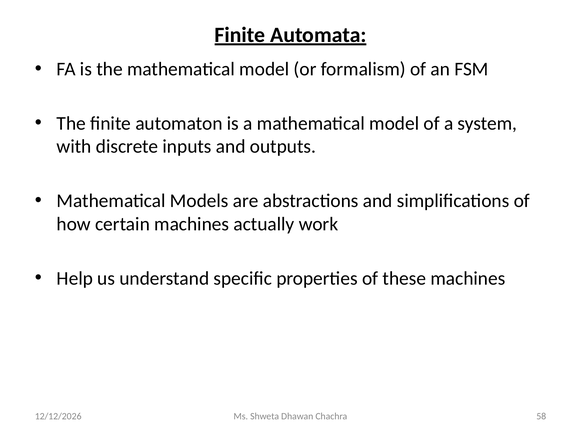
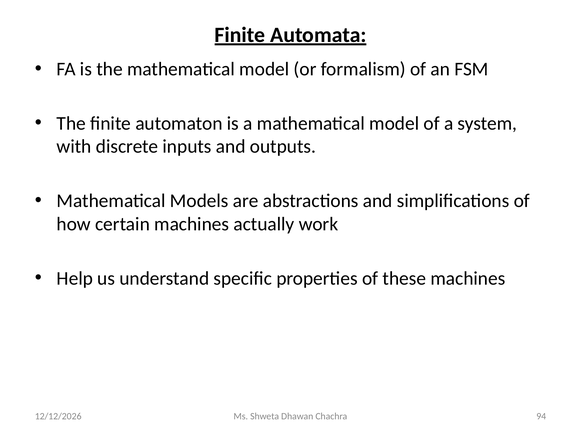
58: 58 -> 94
